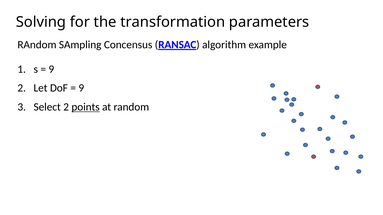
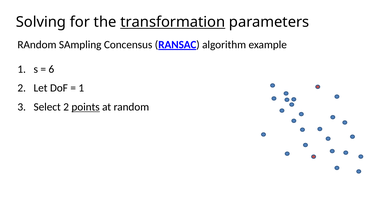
transformation underline: none -> present
9 at (51, 69): 9 -> 6
9 at (81, 88): 9 -> 1
